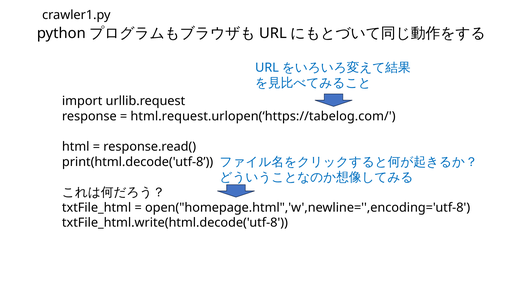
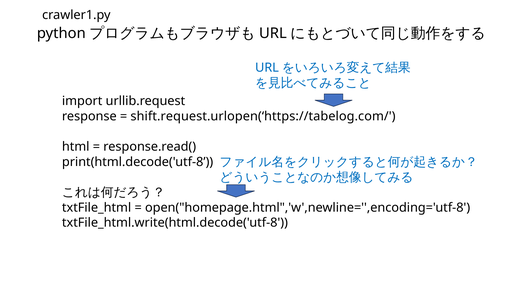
html.request.urlopen(‘https://tabelog.com/: html.request.urlopen(‘https://tabelog.com/ -> shift.request.urlopen(‘https://tabelog.com/
